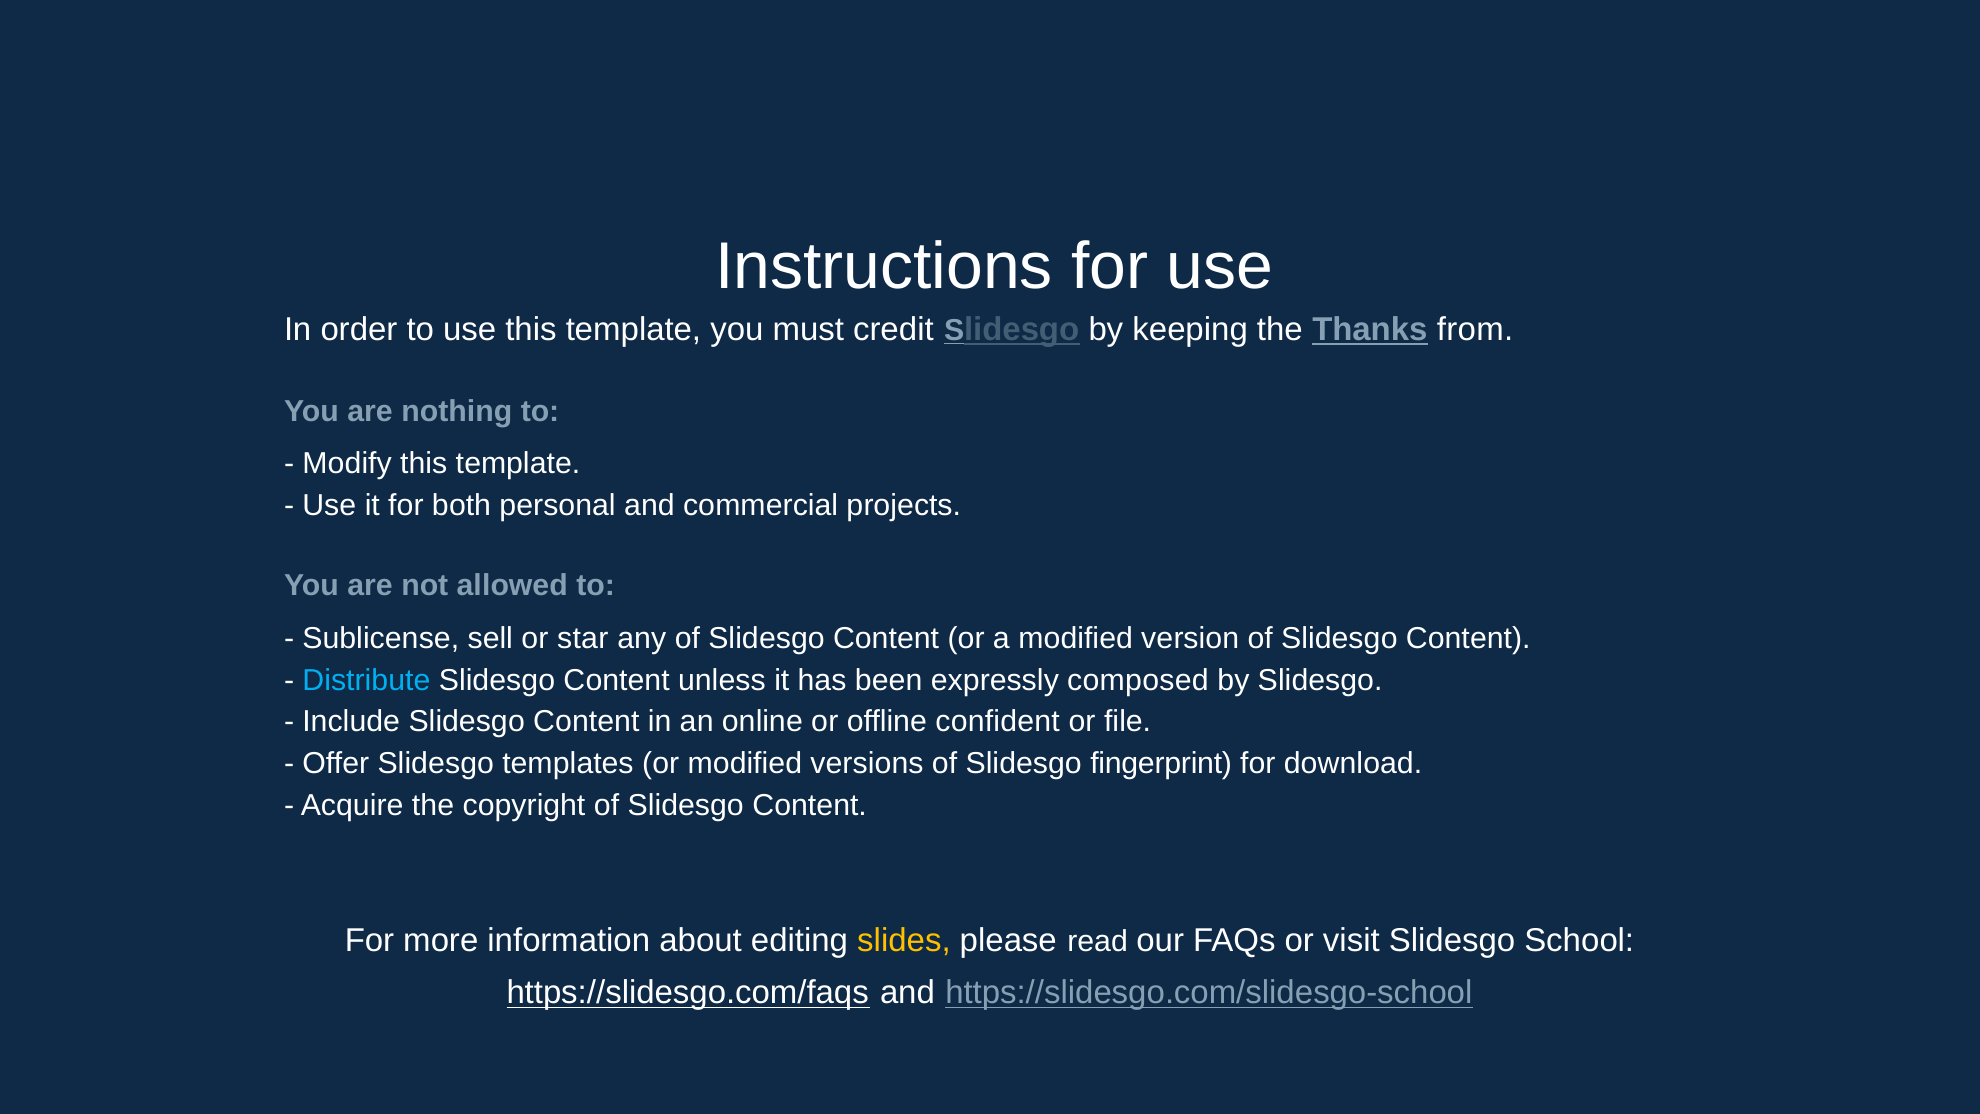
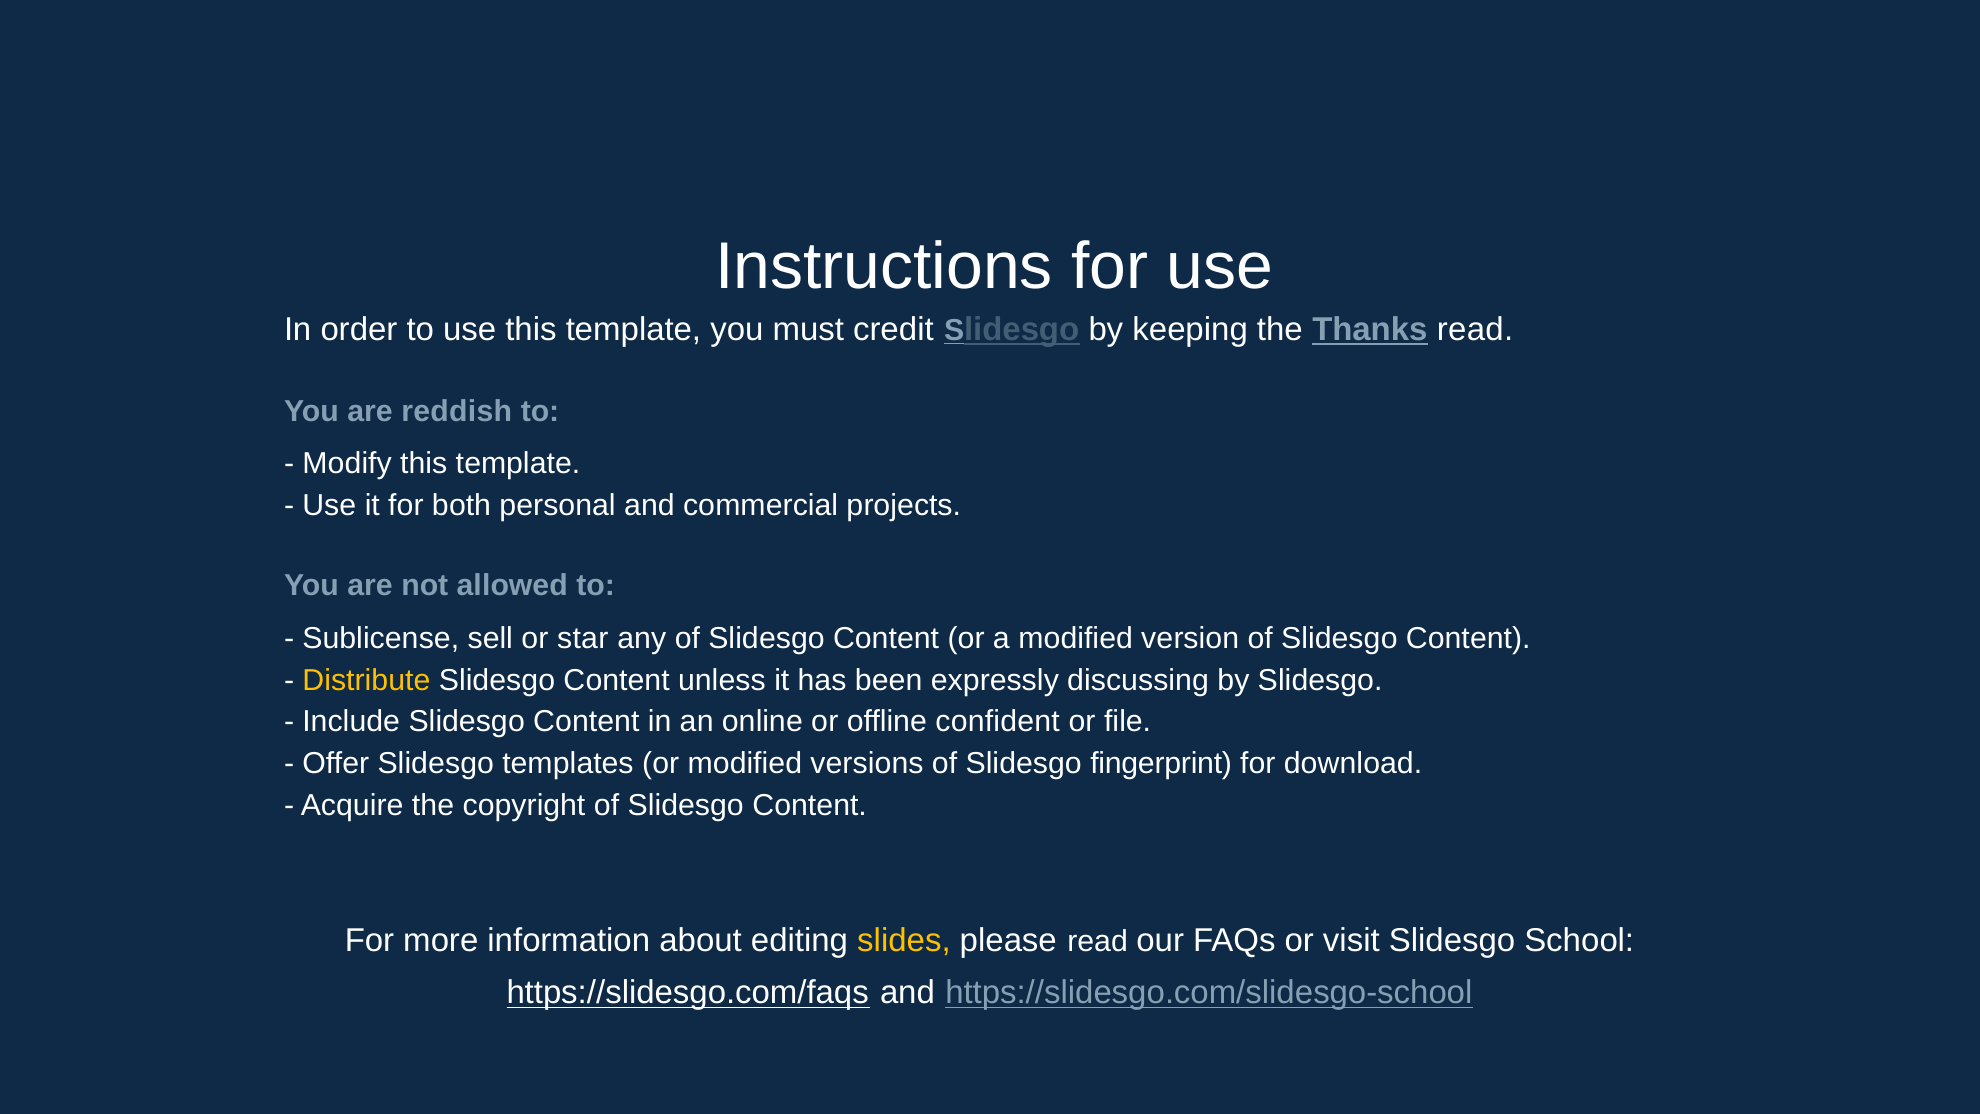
Thanks from: from -> read
nothing: nothing -> reddish
Distribute colour: light blue -> yellow
composed: composed -> discussing
